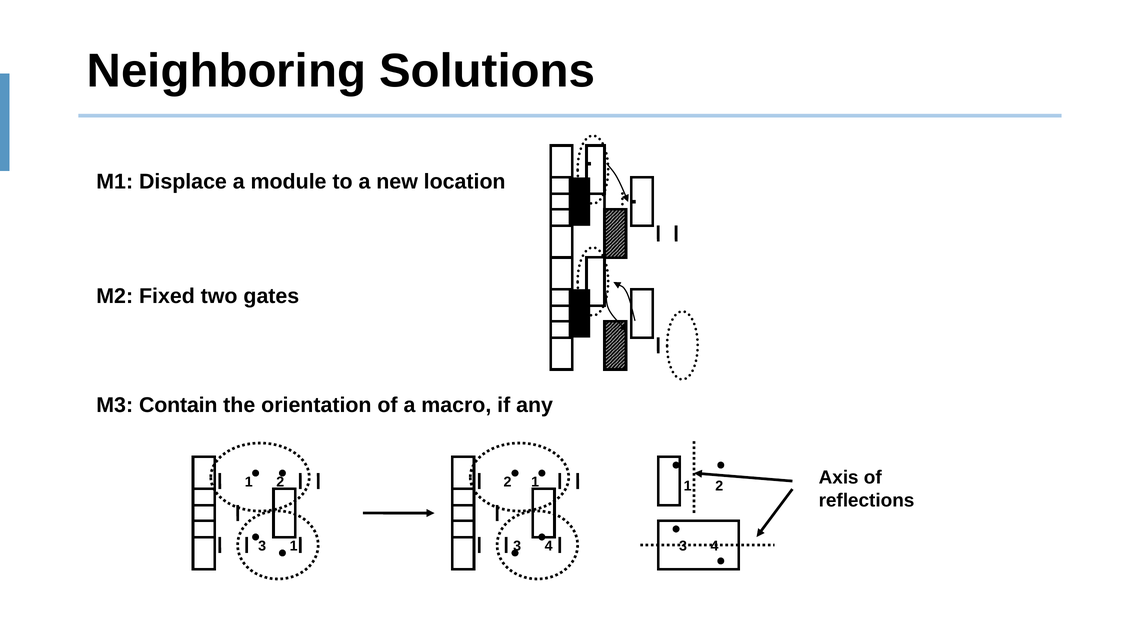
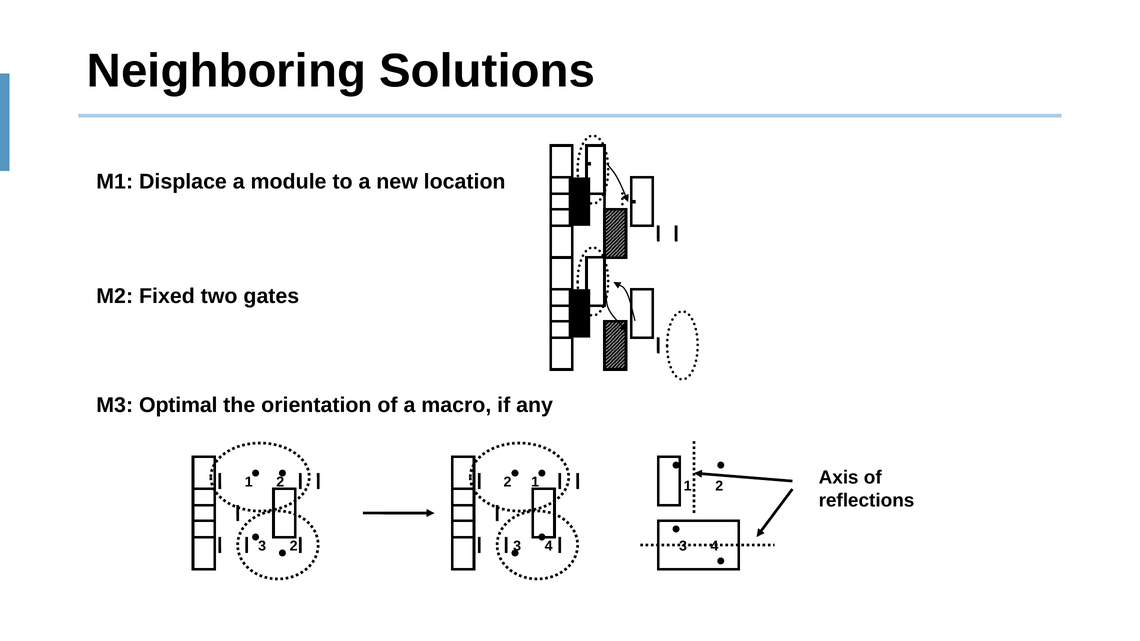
Contain: Contain -> Optimal
3 1: 1 -> 2
